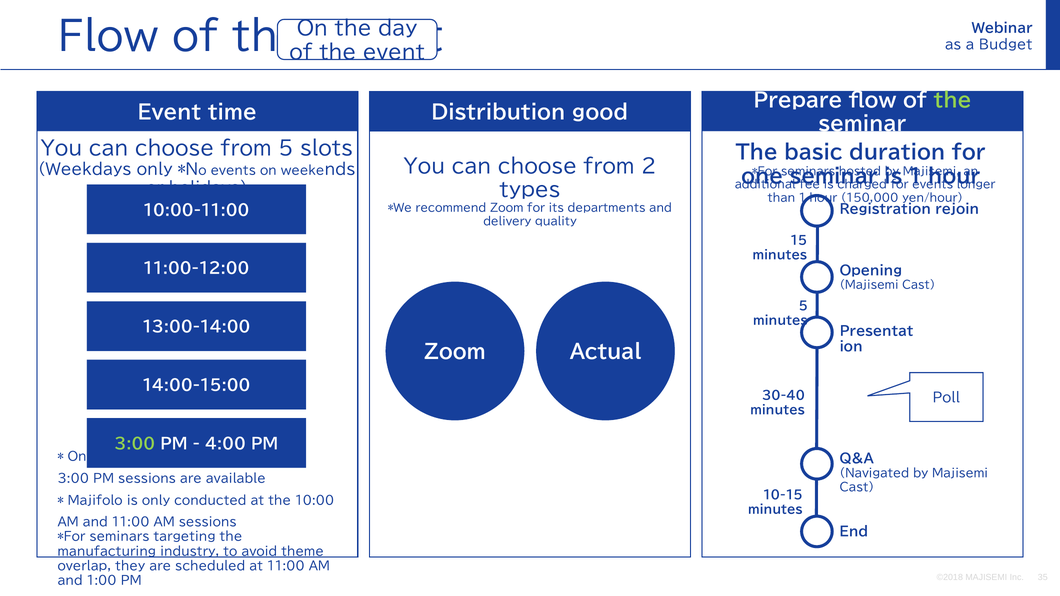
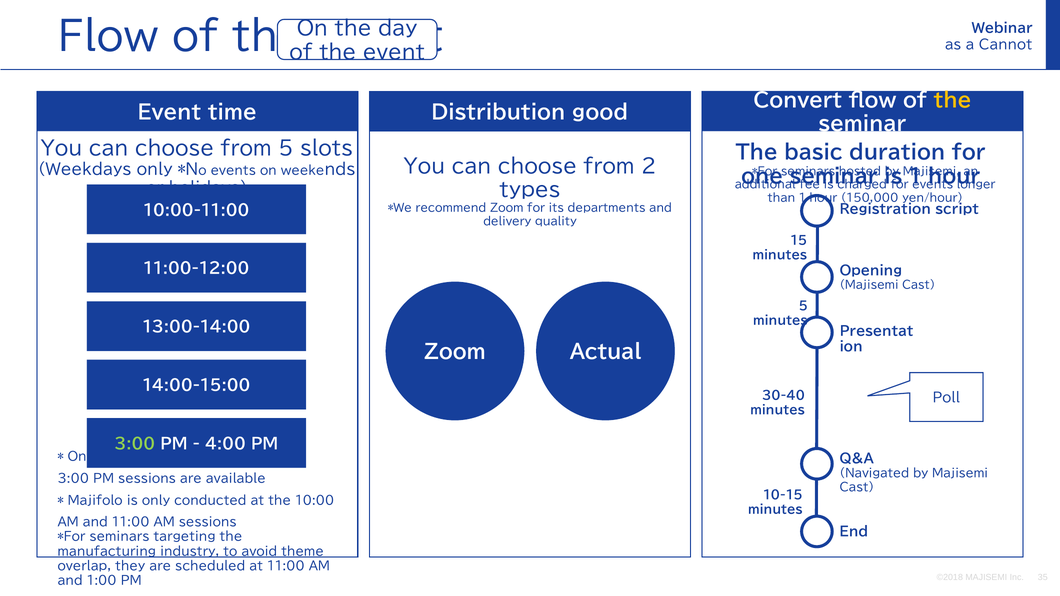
Budget: Budget -> Cannot
Prepare: Prepare -> Convert
the at (953, 101) colour: light green -> yellow
rejoin: rejoin -> script
